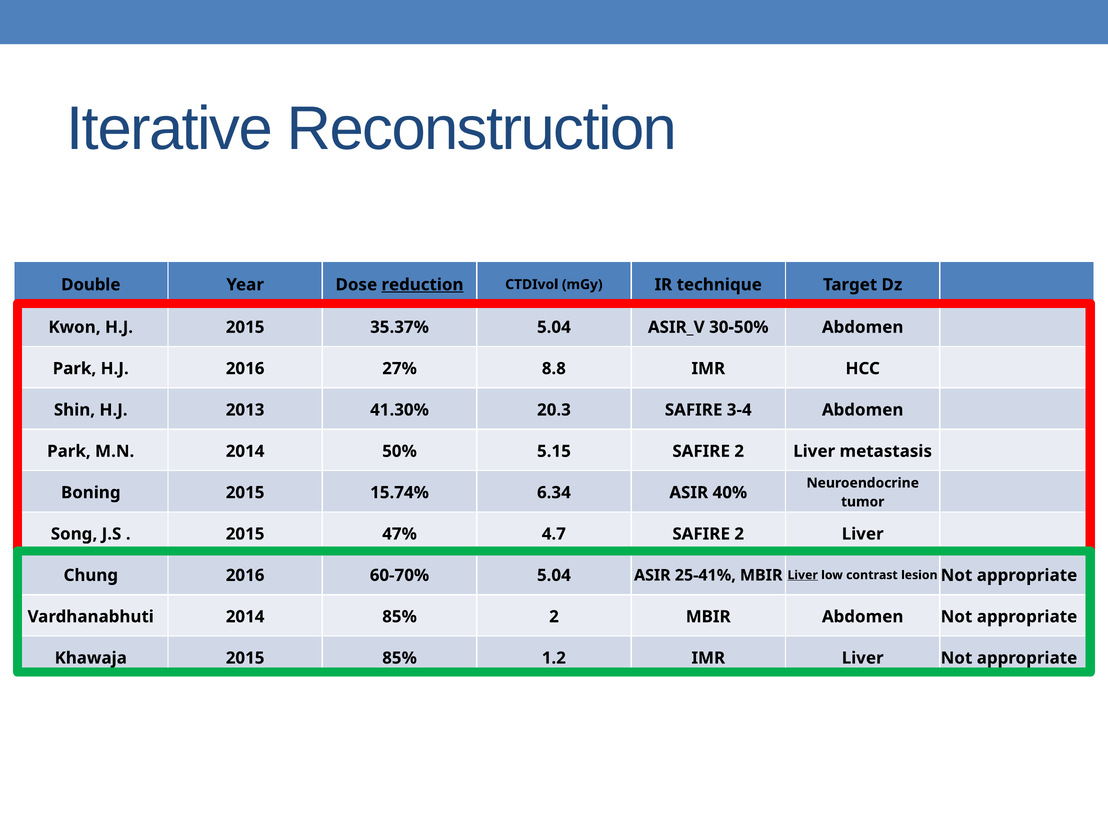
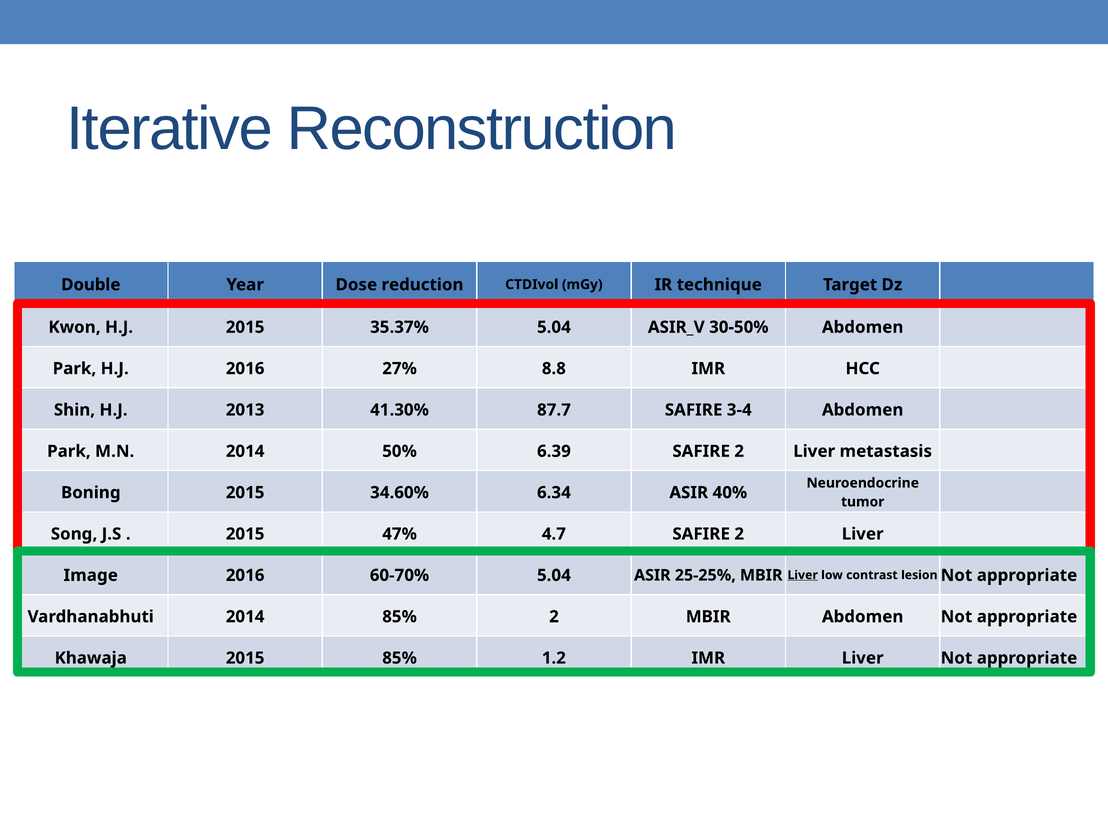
reduction underline: present -> none
20.3: 20.3 -> 87.7
5.15: 5.15 -> 6.39
15.74%: 15.74% -> 34.60%
Chung: Chung -> Image
25-41%: 25-41% -> 25-25%
